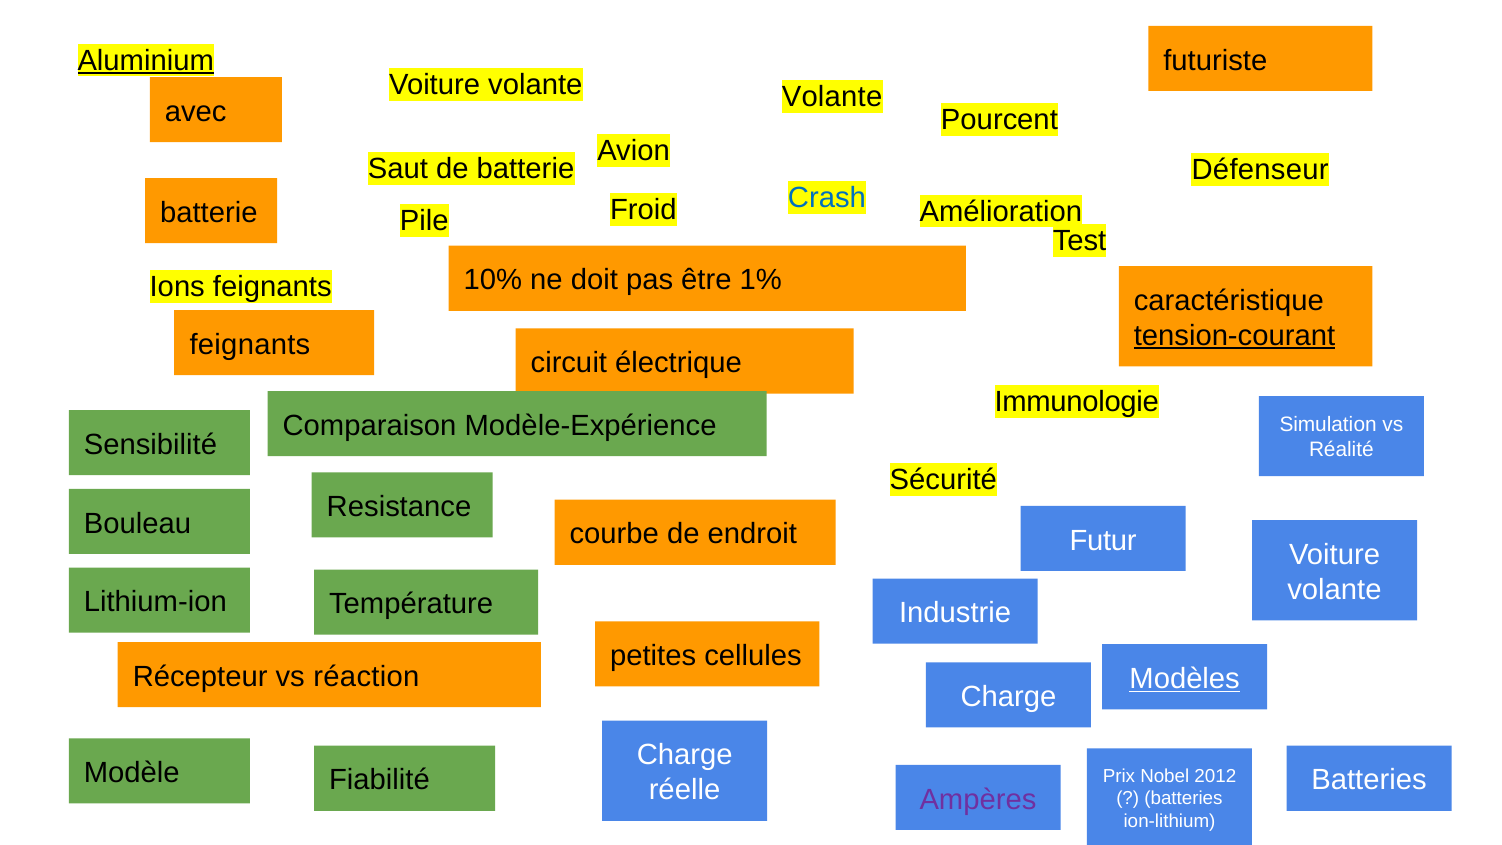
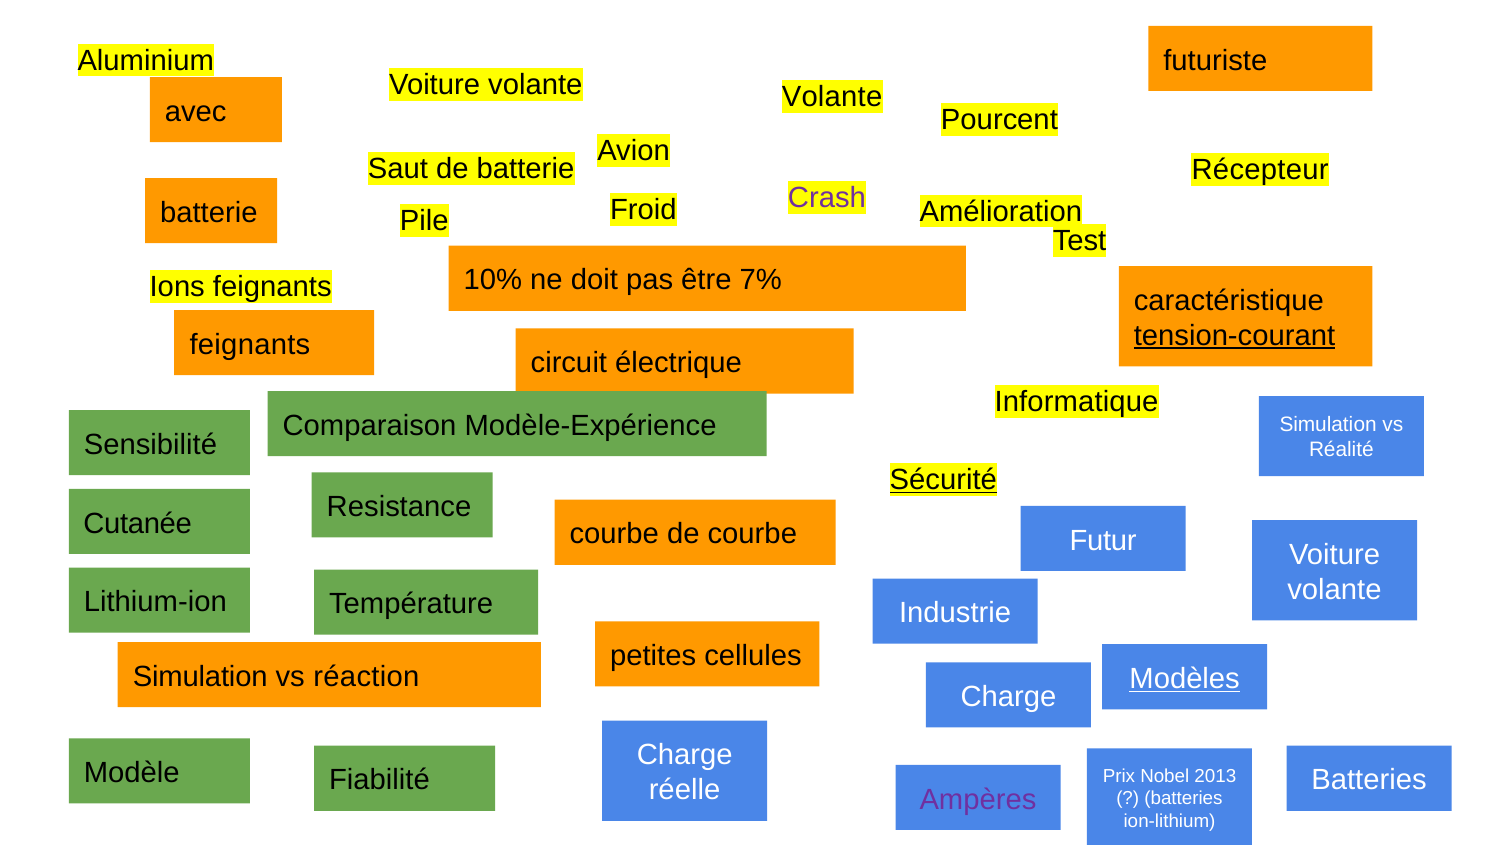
Aluminium underline: present -> none
Défenseur: Défenseur -> Récepteur
Crash colour: blue -> purple
1%: 1% -> 7%
Immunologie: Immunologie -> Informatique
Sécurité underline: none -> present
Bouleau: Bouleau -> Cutanée
de endroit: endroit -> courbe
Récepteur at (200, 677): Récepteur -> Simulation
2012: 2012 -> 2013
